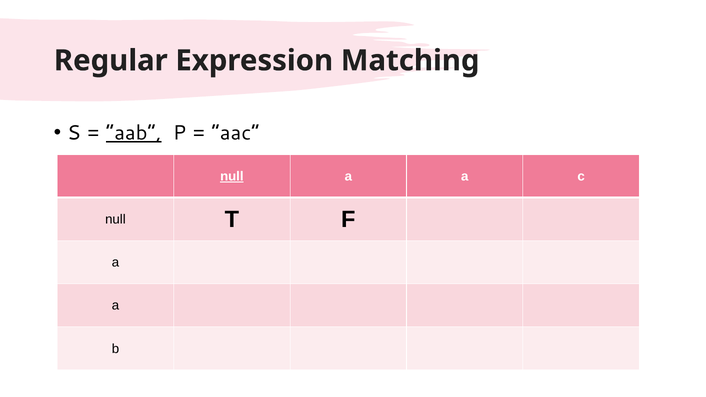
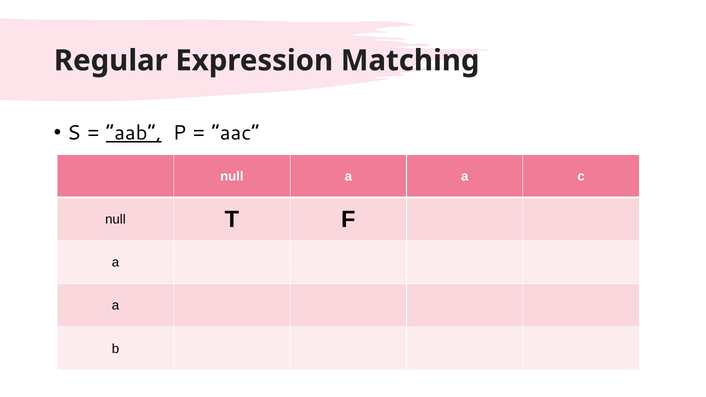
null at (232, 176) underline: present -> none
